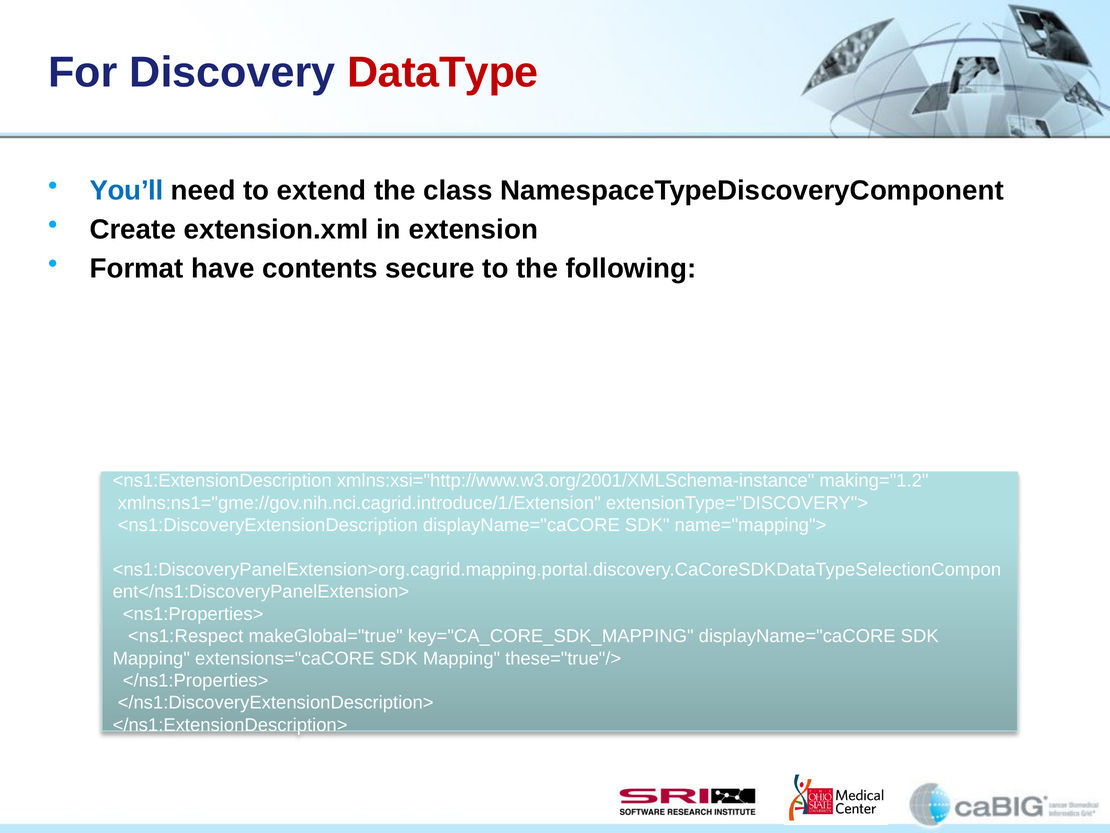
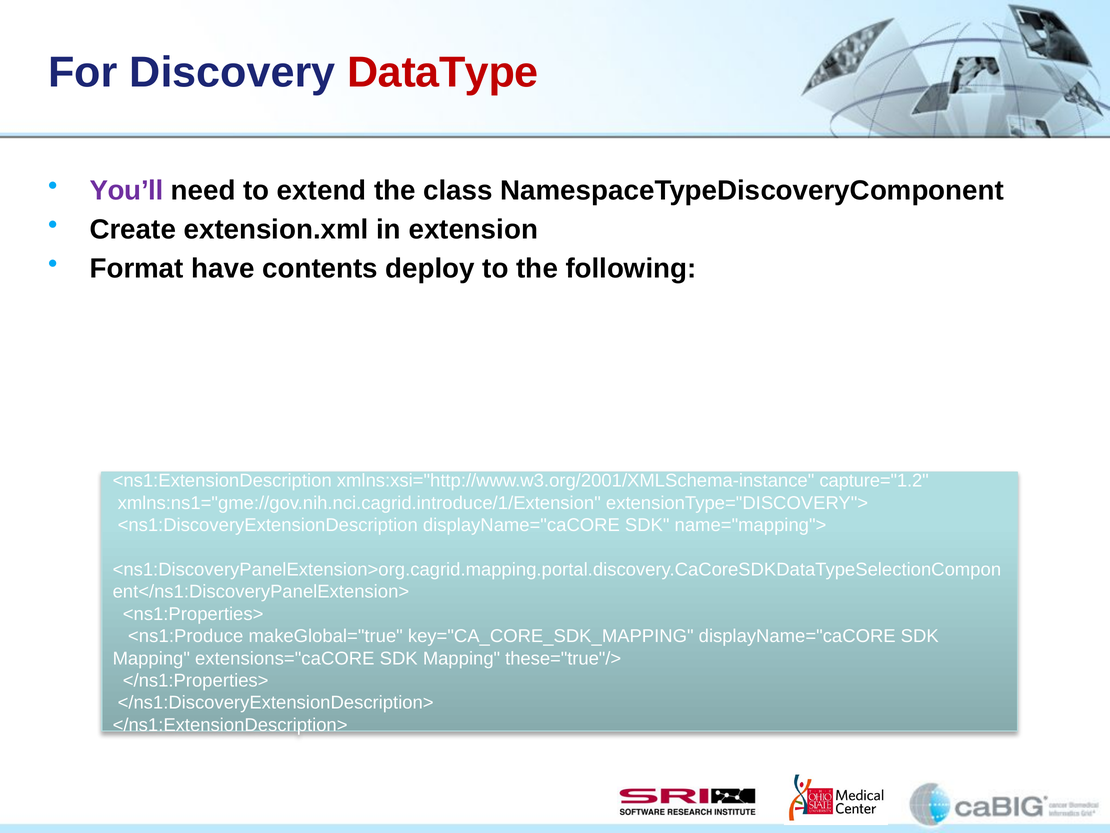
You’ll colour: blue -> purple
secure: secure -> deploy
making="1.2: making="1.2 -> capture="1.2
<ns1:Respect: <ns1:Respect -> <ns1:Produce
